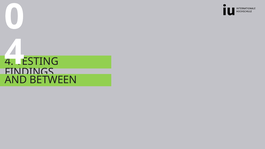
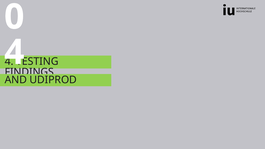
BETWEEN: BETWEEN -> UDIPROD
